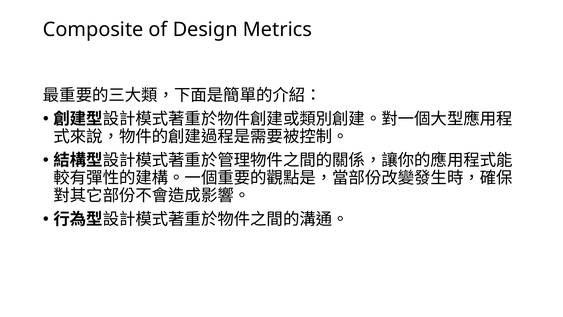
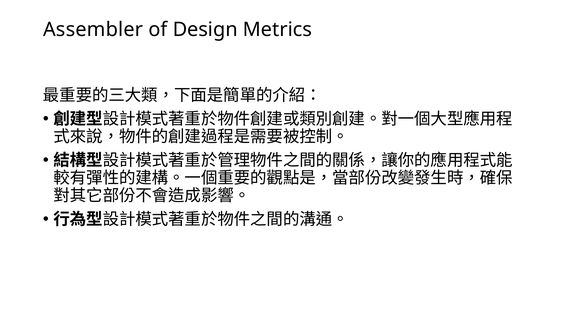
Composite: Composite -> Assembler
